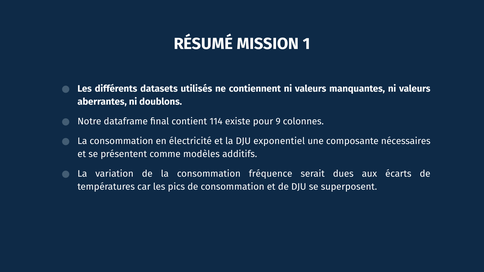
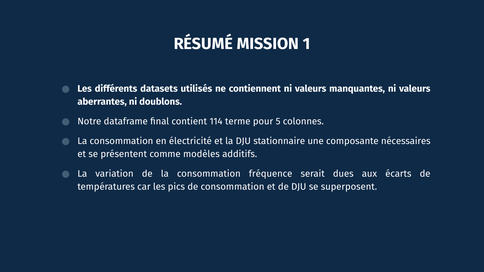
existe: existe -> terme
9: 9 -> 5
exponentiel: exponentiel -> stationnaire
